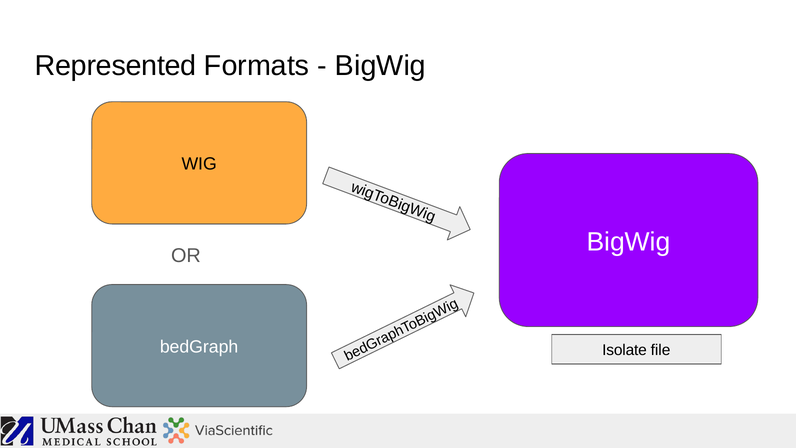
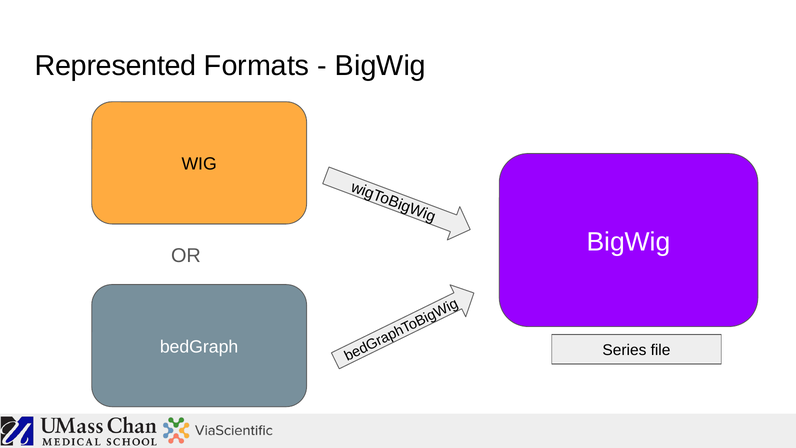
Isolate: Isolate -> Series
